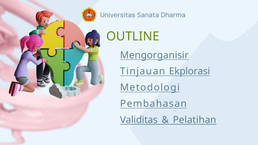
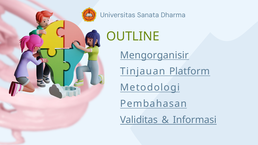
Ekplorasi: Ekplorasi -> Platform
Pelatihan: Pelatihan -> Informasi
